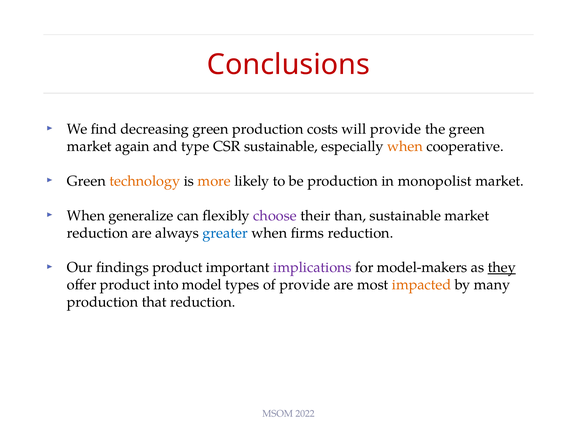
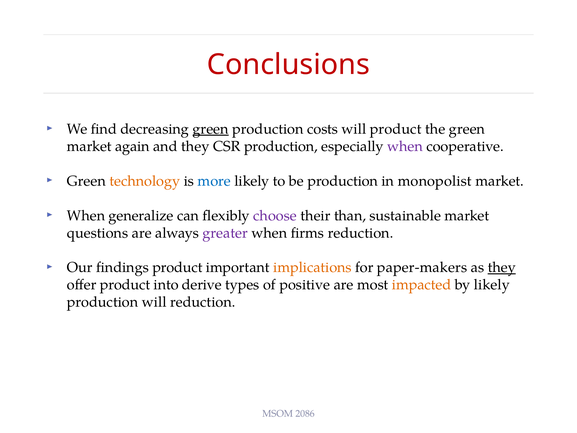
green at (211, 129) underline: none -> present
will provide: provide -> product
and type: type -> they
CSR sustainable: sustainable -> production
when at (405, 146) colour: orange -> purple
more colour: orange -> blue
reduction at (98, 233): reduction -> questions
greater colour: blue -> purple
implications colour: purple -> orange
model-makers: model-makers -> paper-makers
model: model -> derive
of provide: provide -> positive
by many: many -> likely
production that: that -> will
2022: 2022 -> 2086
